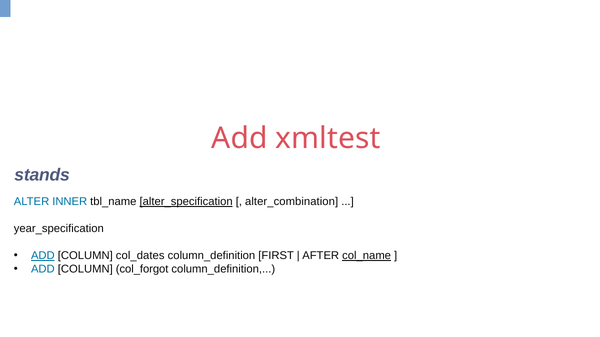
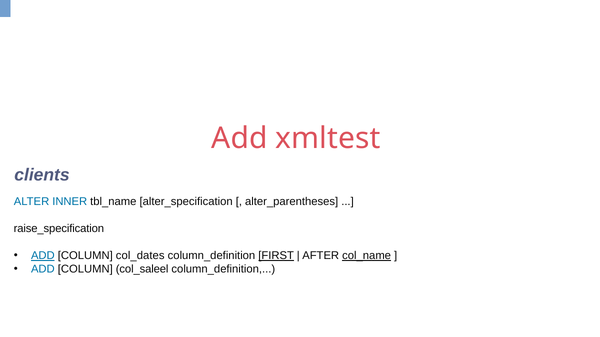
stands: stands -> clients
alter_specification underline: present -> none
alter_combination: alter_combination -> alter_parentheses
year_specification: year_specification -> raise_specification
FIRST underline: none -> present
col_forgot: col_forgot -> col_saleel
